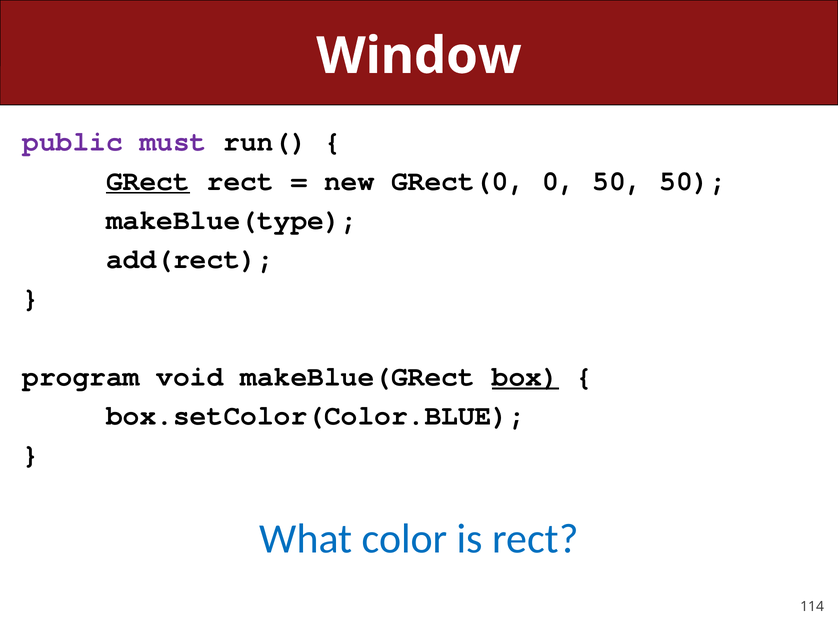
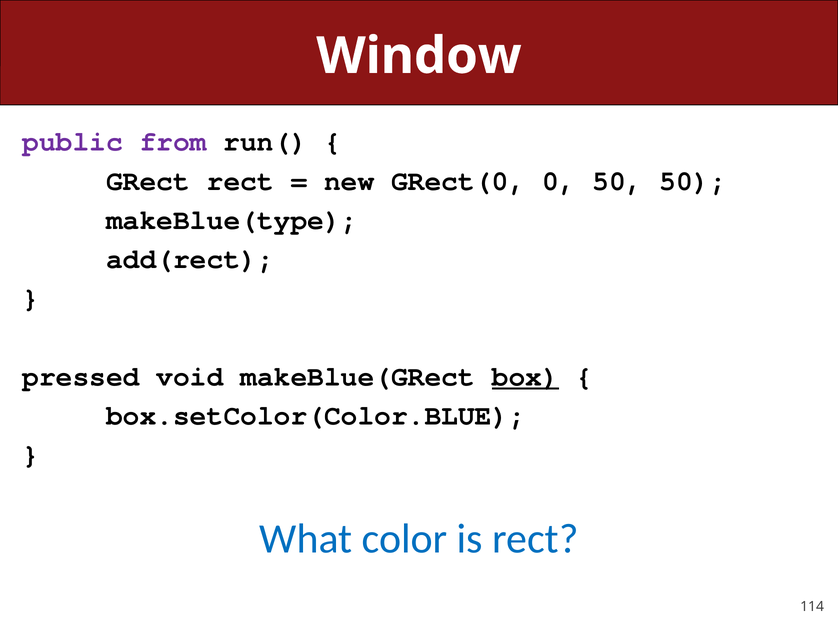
must: must -> from
GRect underline: present -> none
program: program -> pressed
